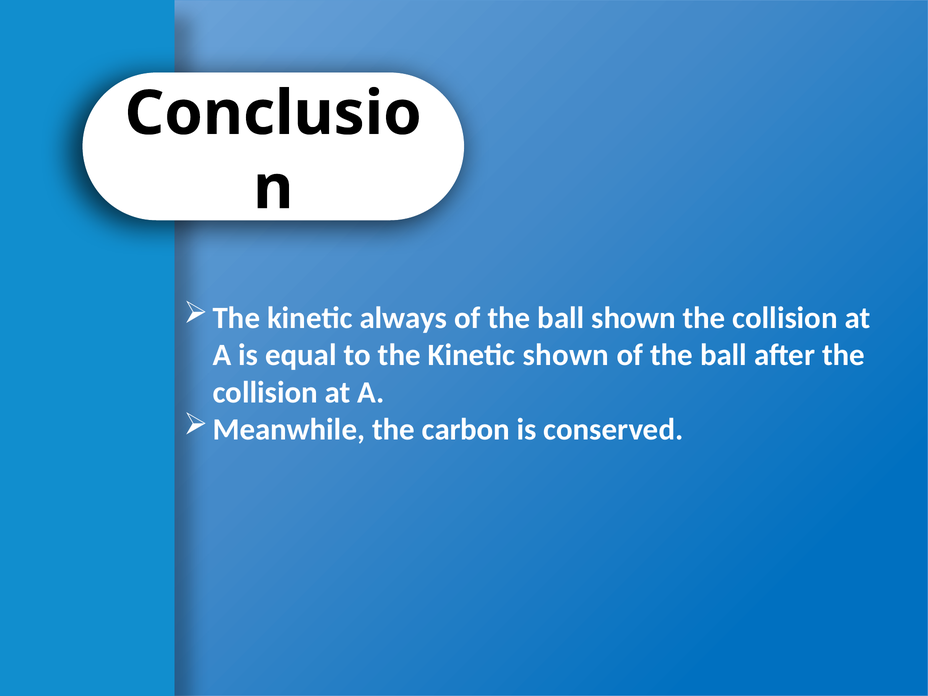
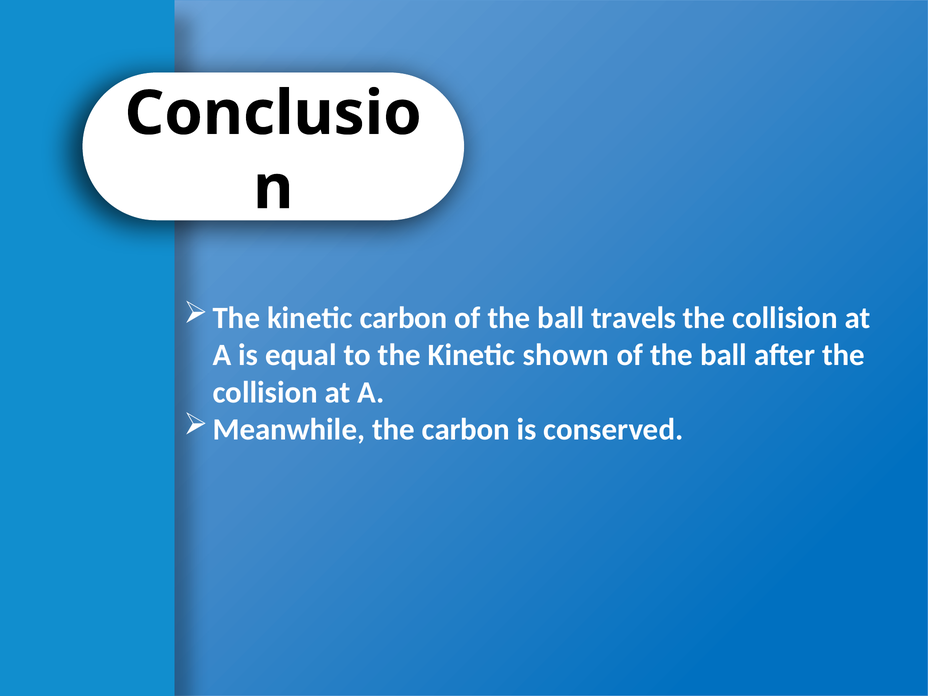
kinetic always: always -> carbon
ball shown: shown -> travels
